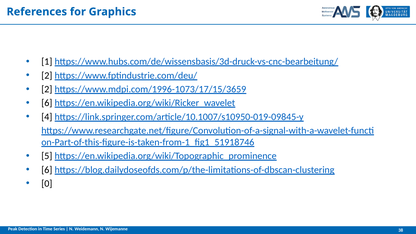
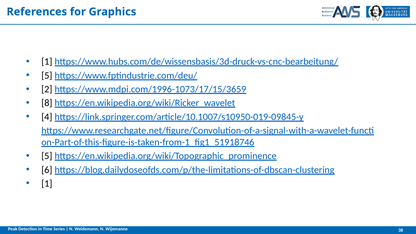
2 at (47, 76): 2 -> 5
6 at (47, 103): 6 -> 8
0 at (47, 184): 0 -> 1
